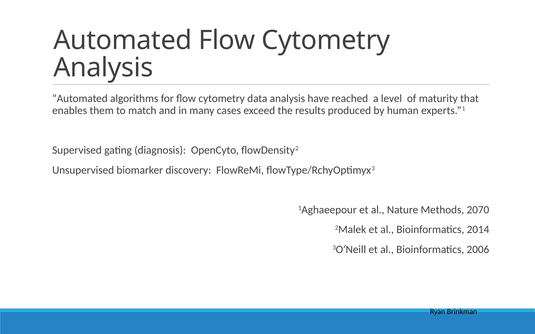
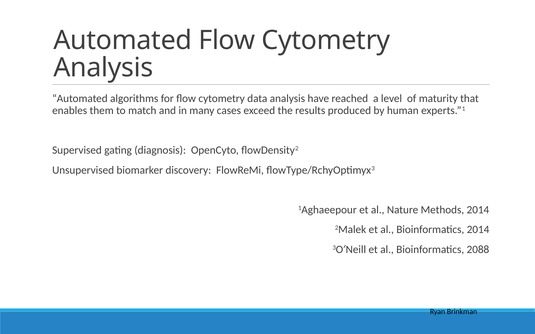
Methods 2070: 2070 -> 2014
2006: 2006 -> 2088
